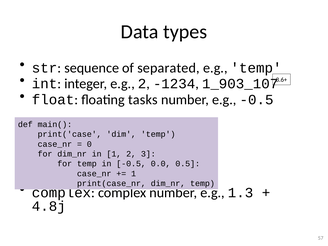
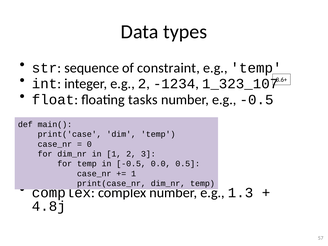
separated: separated -> constraint
1_903_107: 1_903_107 -> 1_323_107
